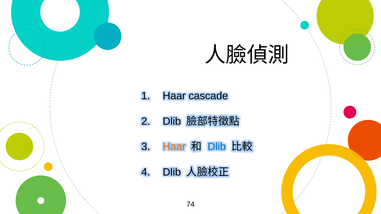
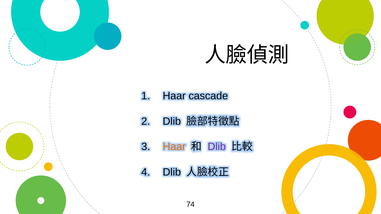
Dlib at (217, 147) colour: blue -> purple
